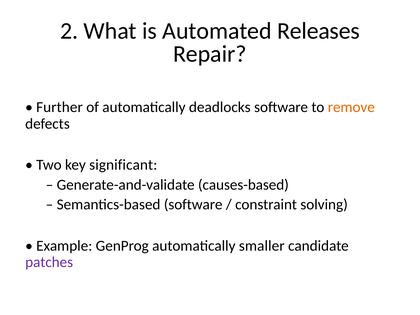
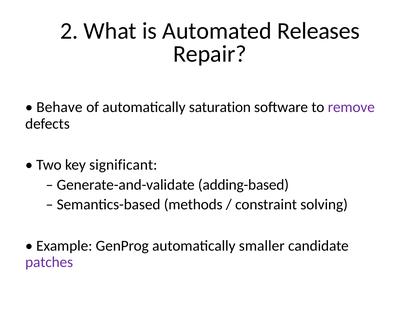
Further: Further -> Behave
deadlocks: deadlocks -> saturation
remove colour: orange -> purple
causes-based: causes-based -> adding-based
Semantics-based software: software -> methods
